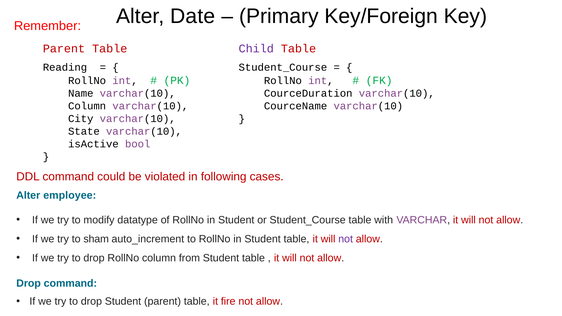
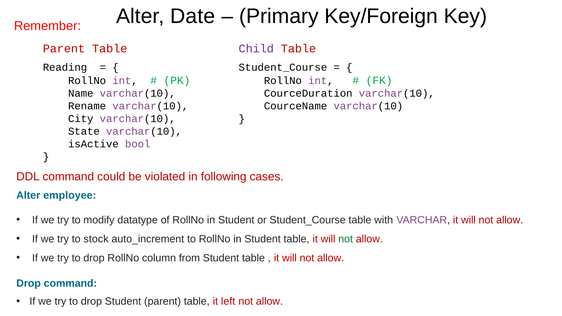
Column at (87, 106): Column -> Rename
sham: sham -> stock
not at (346, 239) colour: purple -> green
fire: fire -> left
